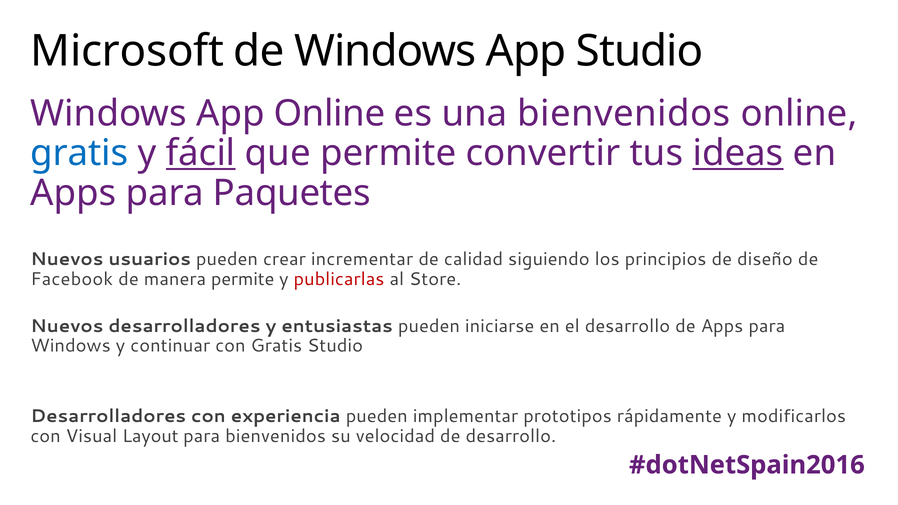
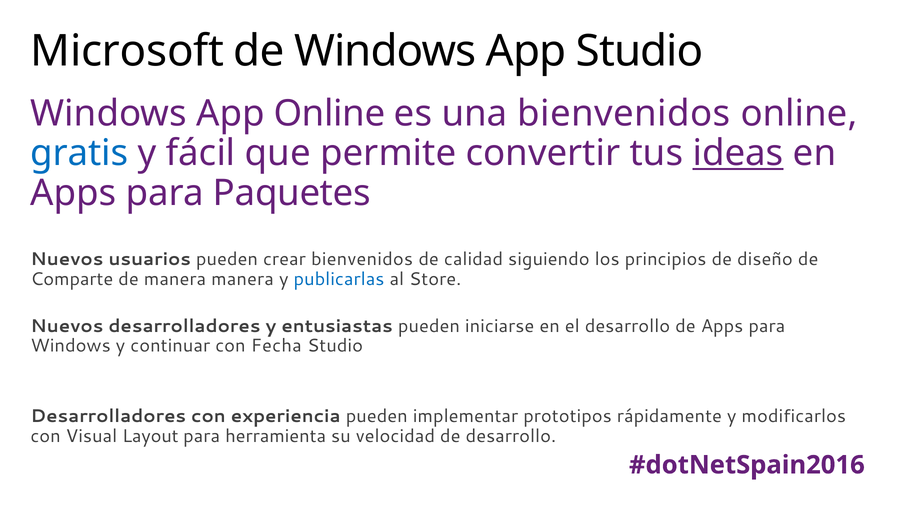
fácil underline: present -> none
crear incrementar: incrementar -> bienvenidos
Facebook: Facebook -> Comparte
manera permite: permite -> manera
publicarlas colour: red -> blue
con Gratis: Gratis -> Fecha
para bienvenidos: bienvenidos -> herramienta
